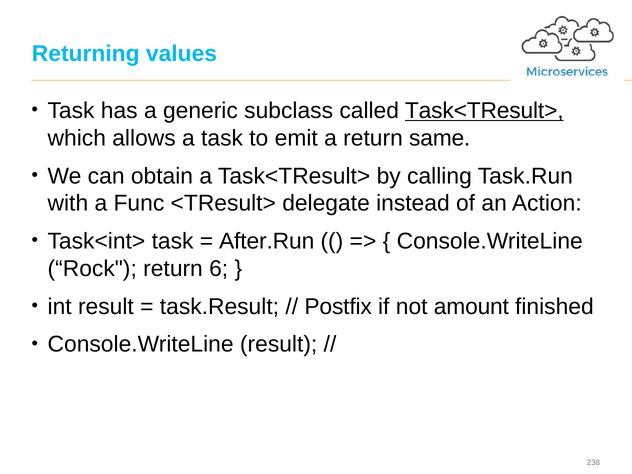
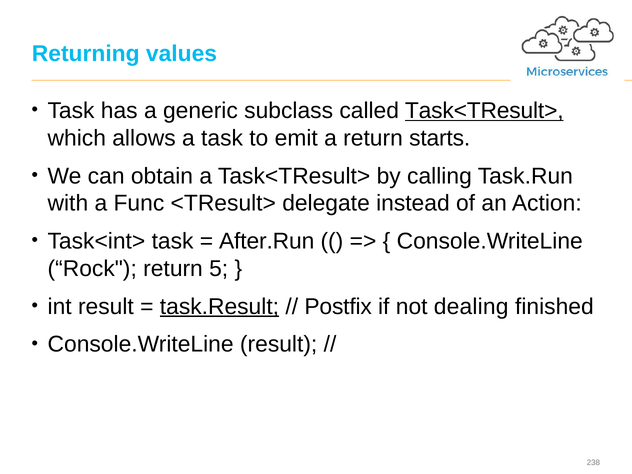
same: same -> starts
6: 6 -> 5
task.Result underline: none -> present
amount: amount -> dealing
